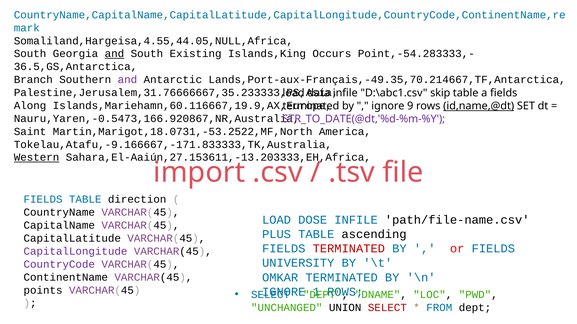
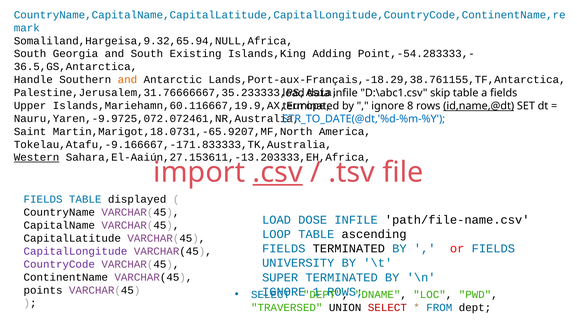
Somaliland,Hargeisa,4.55,44.05,NULL,Africa: Somaliland,Hargeisa,4.55,44.05,NULL,Africa -> Somaliland,Hargeisa,9.32,65.94,NULL,Africa
and at (114, 54) underline: present -> none
Occurs: Occurs -> Adding
Branch: Branch -> Handle
and at (127, 80) colour: purple -> orange
Lands,Port-aux-Français,-49.35,70.214667,TF,Antarctica: Lands,Port-aux-Français,-49.35,70.214667,TF,Antarctica -> Lands,Port-aux-Français,-18.29,38.761155,TF,Antarctica
Along: Along -> Upper
9: 9 -> 8
Nauru,Yaren,-0.5473,166.920867,NR,Australia: Nauru,Yaren,-0.5473,166.920867,NR,Australia -> Nauru,Yaren,-9.9725,072.072461,NR,Australia
STR_TO_DATE(@dt,'%d-%m-%Y colour: purple -> blue
Martin,Marigot,18.0731,-53.2522,MF,North: Martin,Marigot,18.0731,-53.2522,MF,North -> Martin,Marigot,18.0731,-65.9207,MF,North
.csv underline: none -> present
direction: direction -> displayed
PLUS: PLUS -> LOOP
TERMINATED at (349, 249) colour: red -> black
OMKAR: OMKAR -> SUPER
UNCHANGED: UNCHANGED -> TRAVERSED
